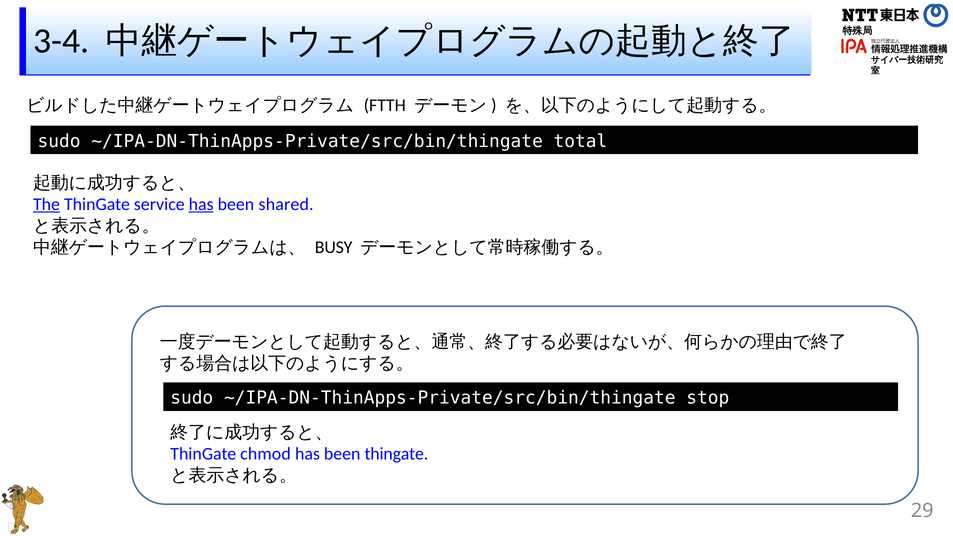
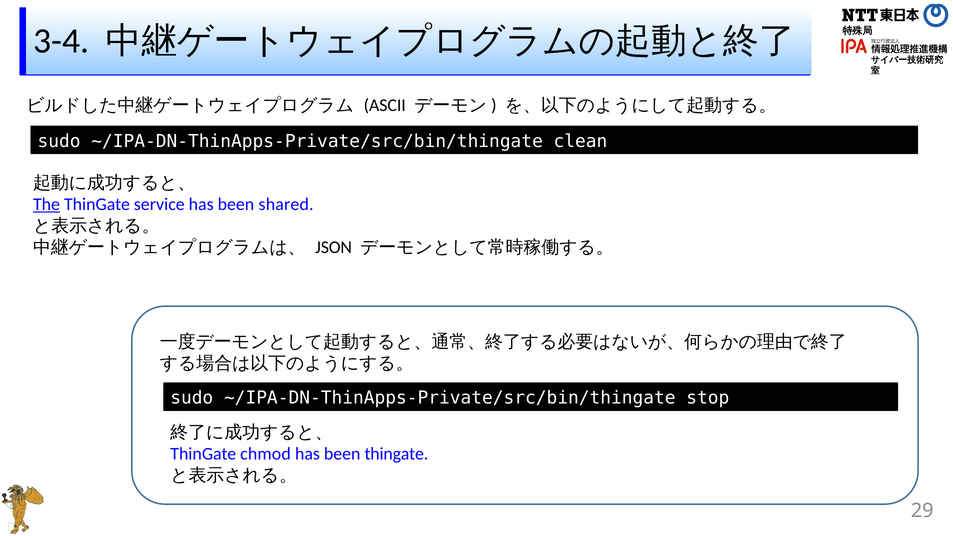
FTTH: FTTH -> ASCII
total: total -> clean
has at (201, 204) underline: present -> none
BUSY: BUSY -> JSON
